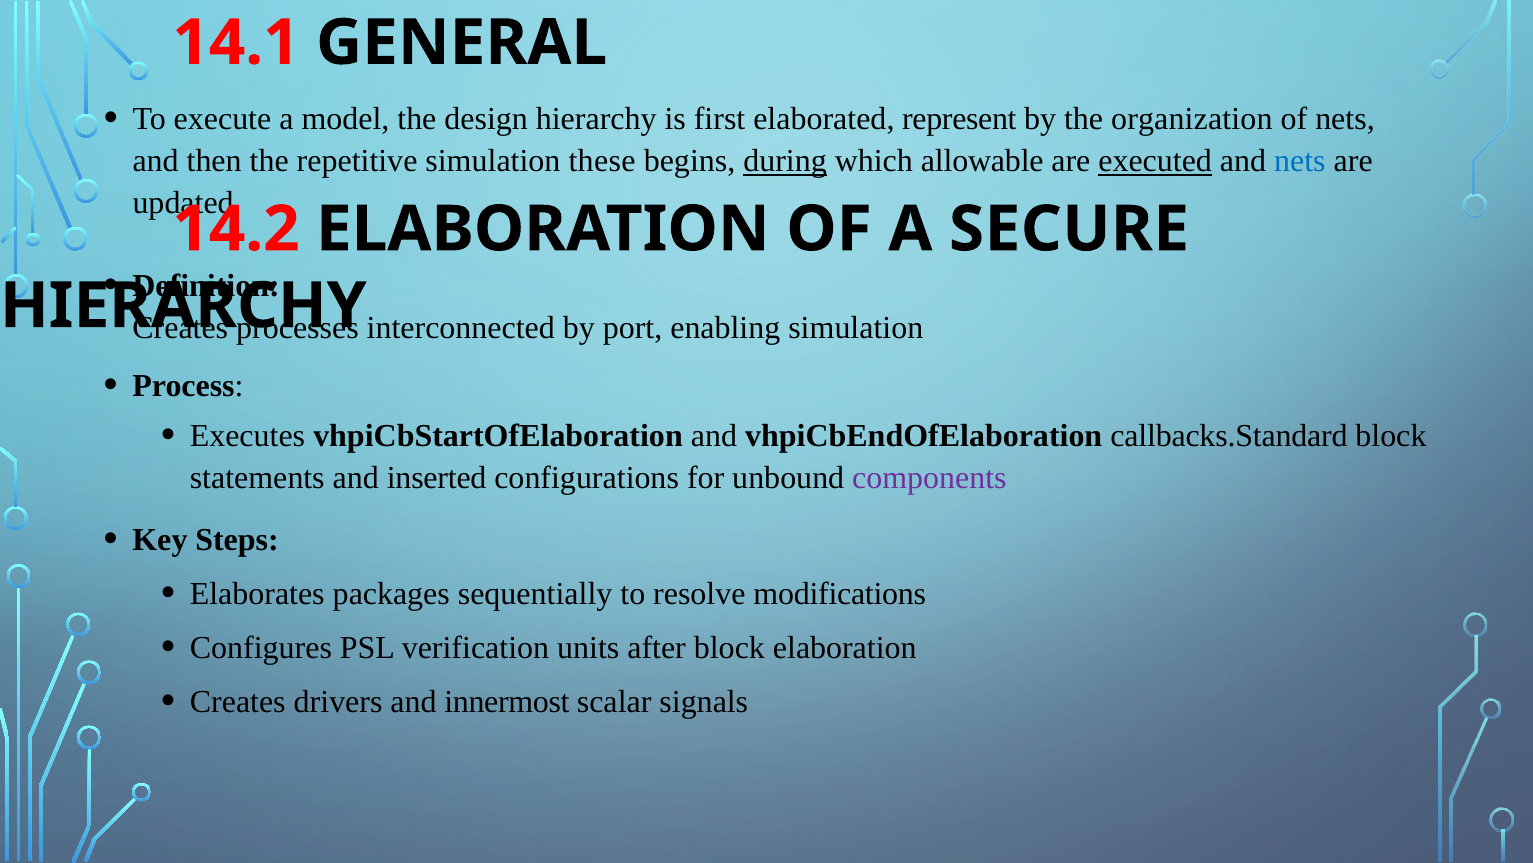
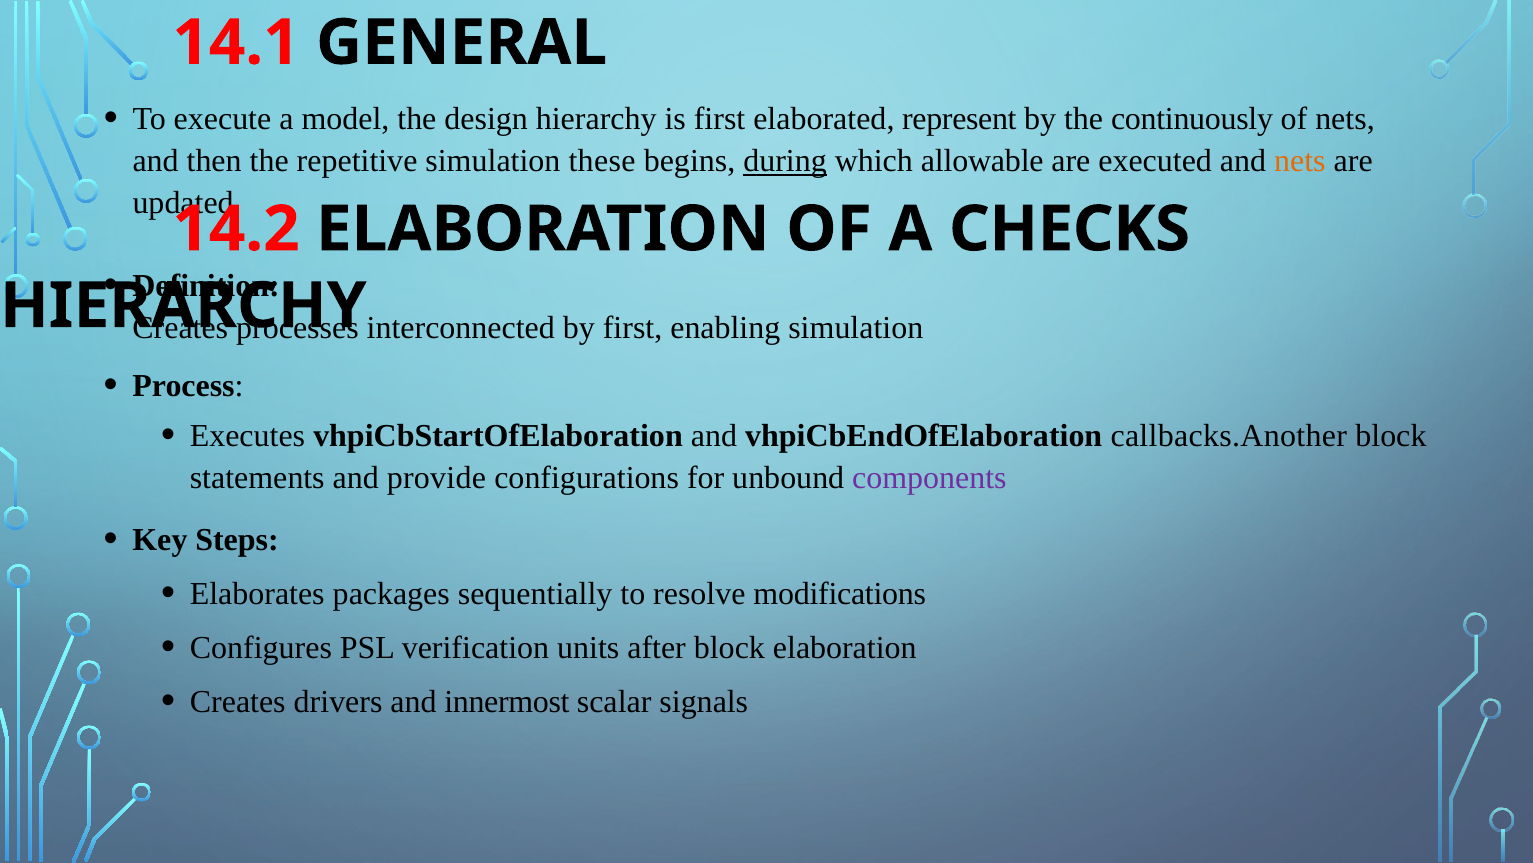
organization: organization -> continuously
executed underline: present -> none
nets at (1300, 161) colour: blue -> orange
SECURE: SECURE -> CHECKS
by port: port -> first
callbacks.Standard: callbacks.Standard -> callbacks.Another
inserted: inserted -> provide
